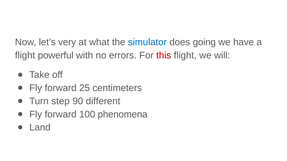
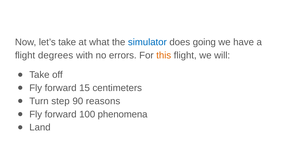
let’s very: very -> take
powerful: powerful -> degrees
this colour: red -> orange
25: 25 -> 15
different: different -> reasons
